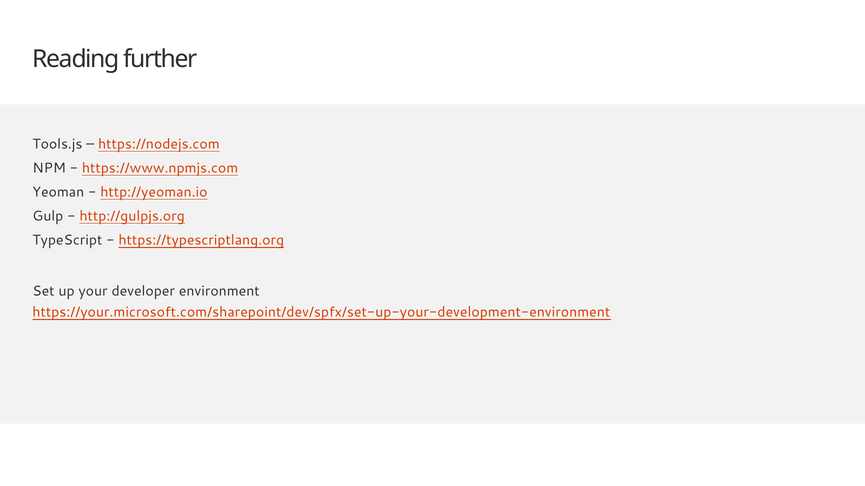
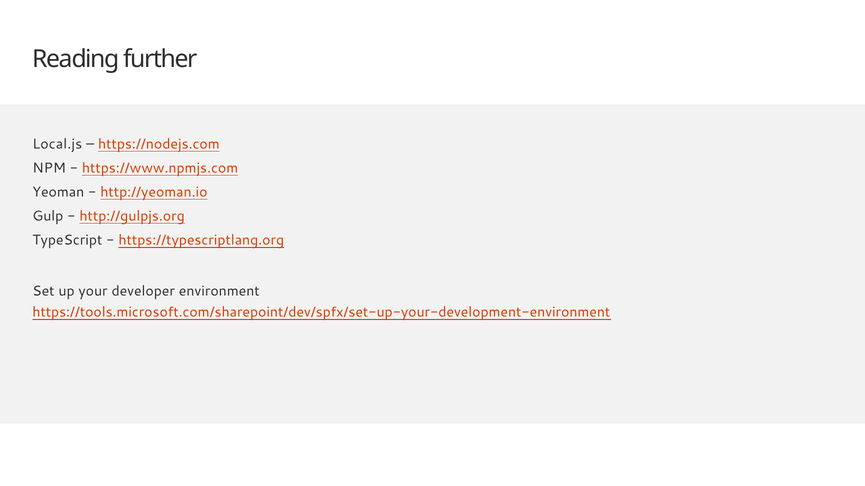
Tools.js: Tools.js -> Local.js
https://your.microsoft.com/sharepoint/dev/spfx/set-up-your-development-environment: https://your.microsoft.com/sharepoint/dev/spfx/set-up-your-development-environment -> https://tools.microsoft.com/sharepoint/dev/spfx/set-up-your-development-environment
